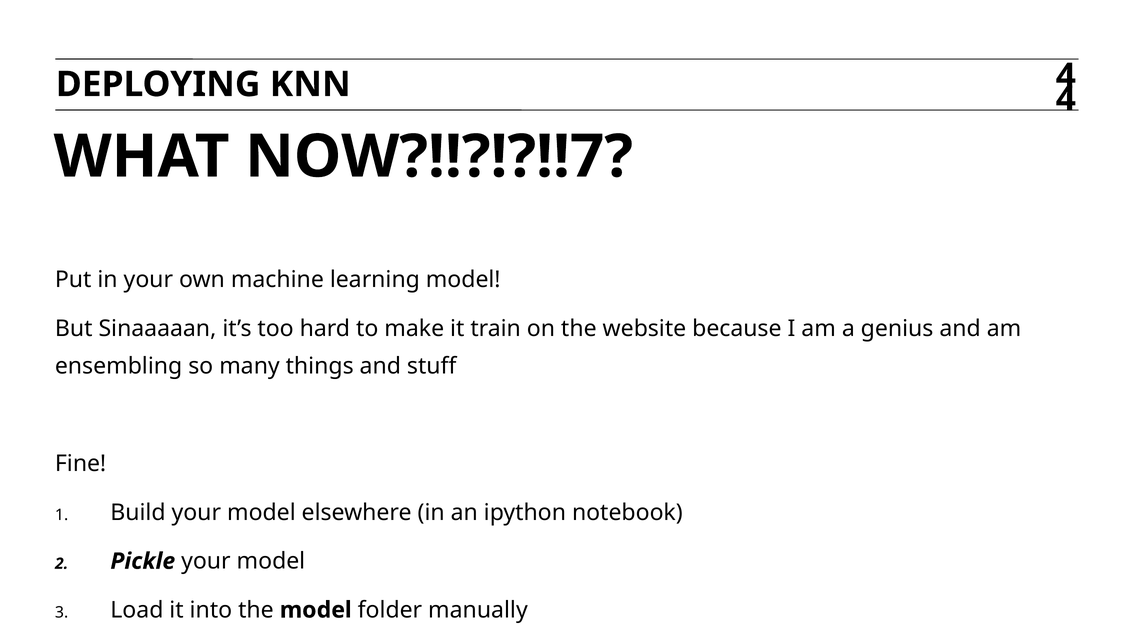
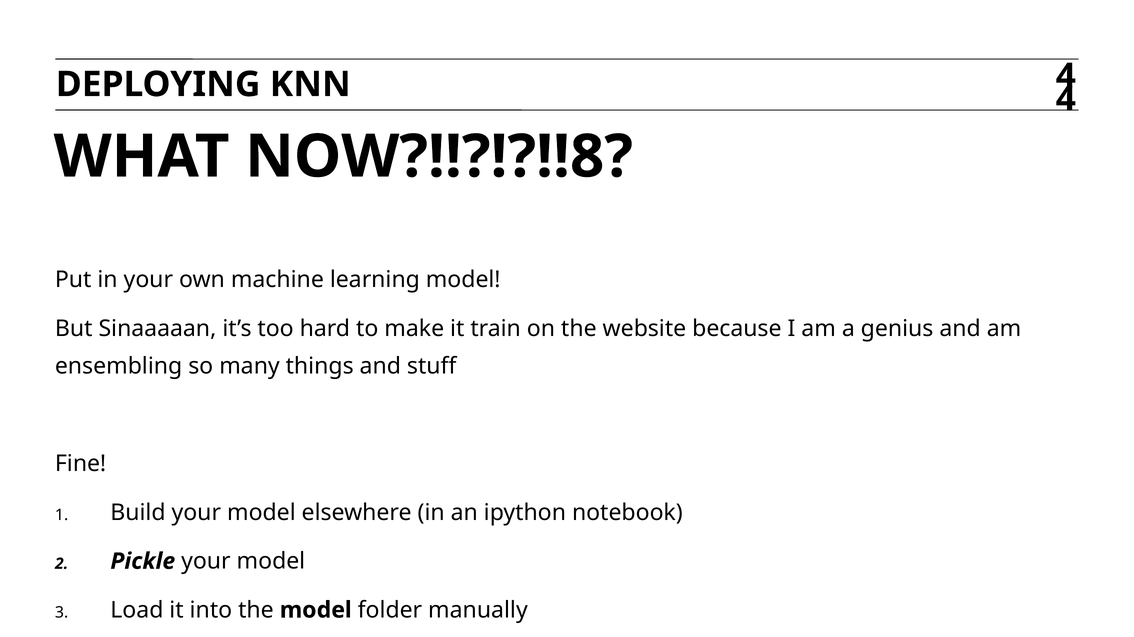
NOW?!!?!?!!7: NOW?!!?!?!!7 -> NOW?!!?!?!!8
